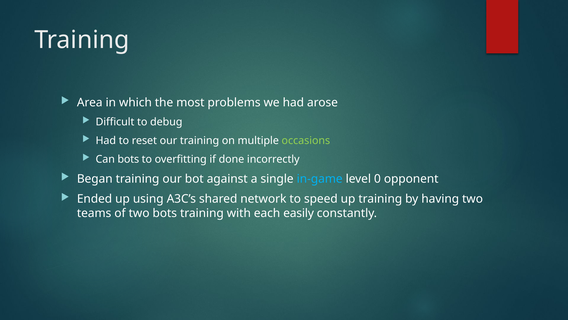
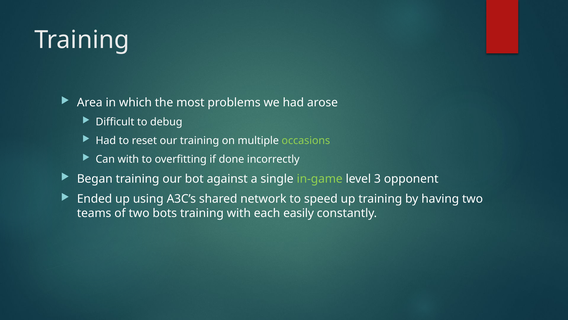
Can bots: bots -> with
in-game colour: light blue -> light green
0: 0 -> 3
